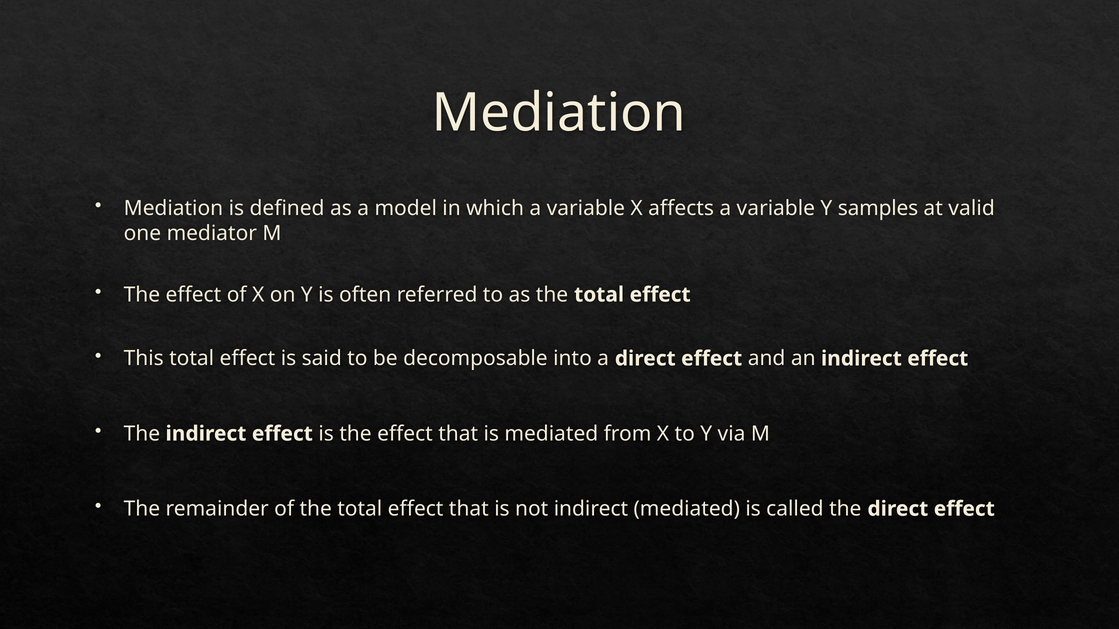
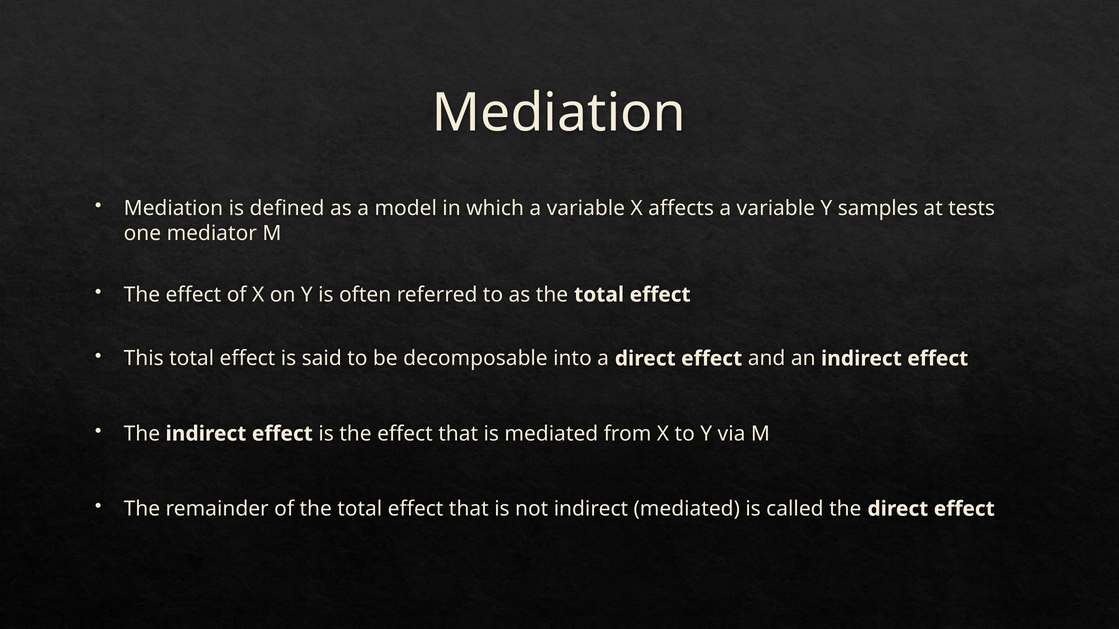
valid: valid -> tests
